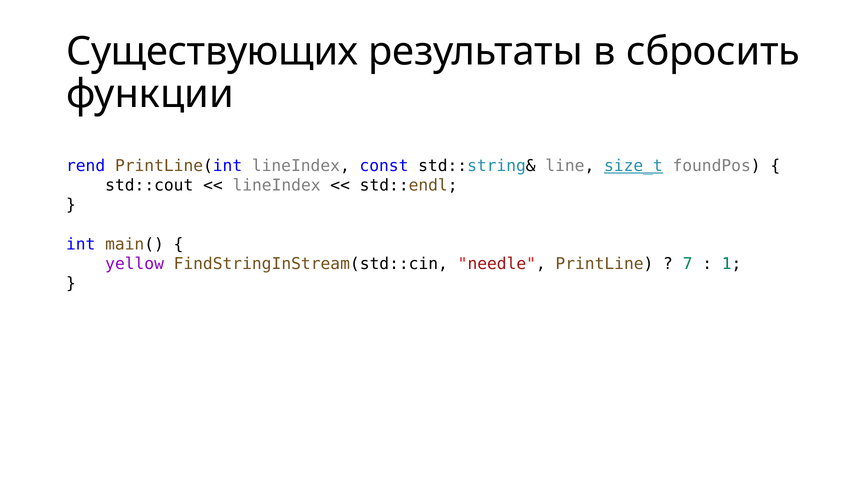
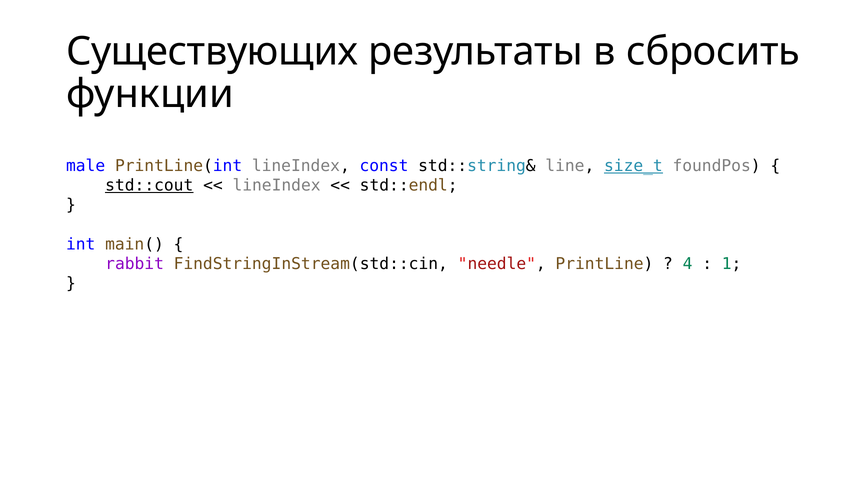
rend: rend -> male
std::cout underline: none -> present
yellow: yellow -> rabbit
7: 7 -> 4
